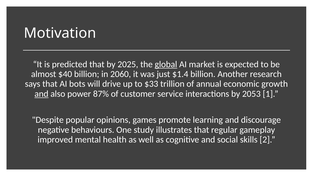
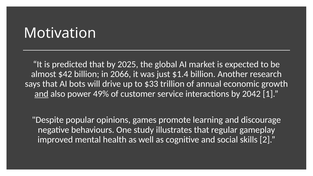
global underline: present -> none
$40: $40 -> $42
2060: 2060 -> 2066
87%: 87% -> 49%
2053: 2053 -> 2042
